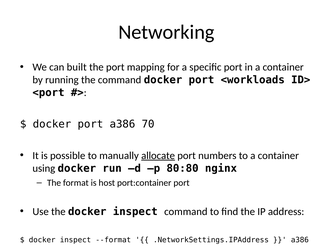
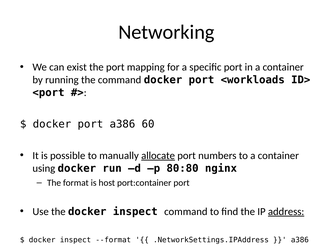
built: built -> exist
70: 70 -> 60
address underline: none -> present
